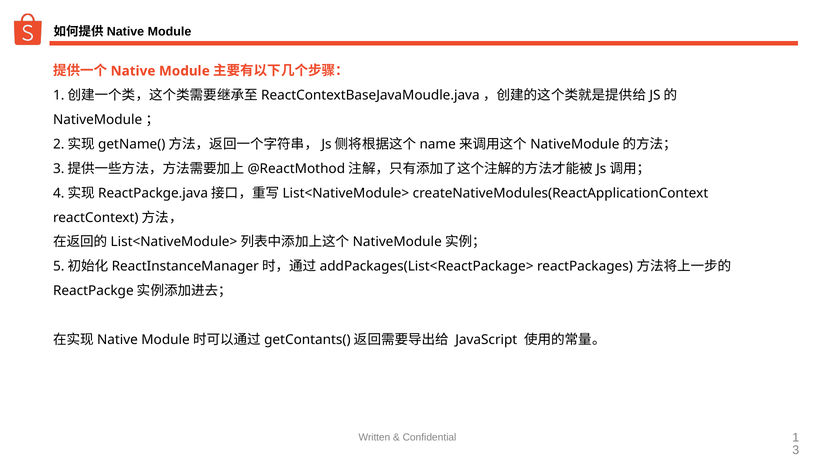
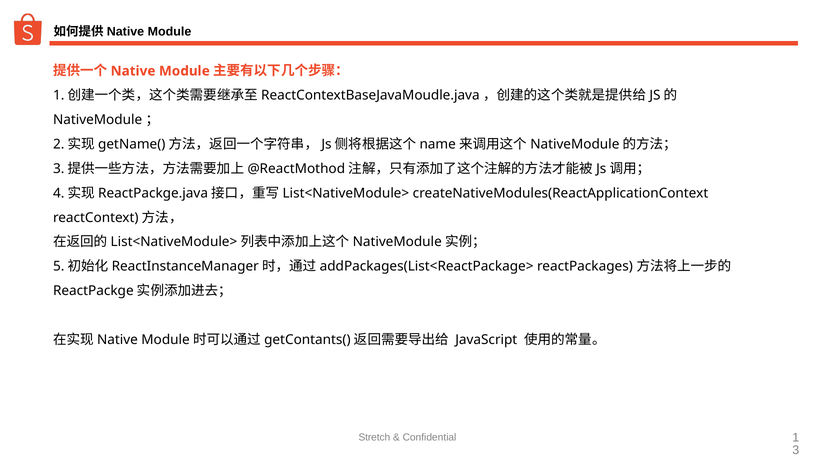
Written: Written -> Stretch
